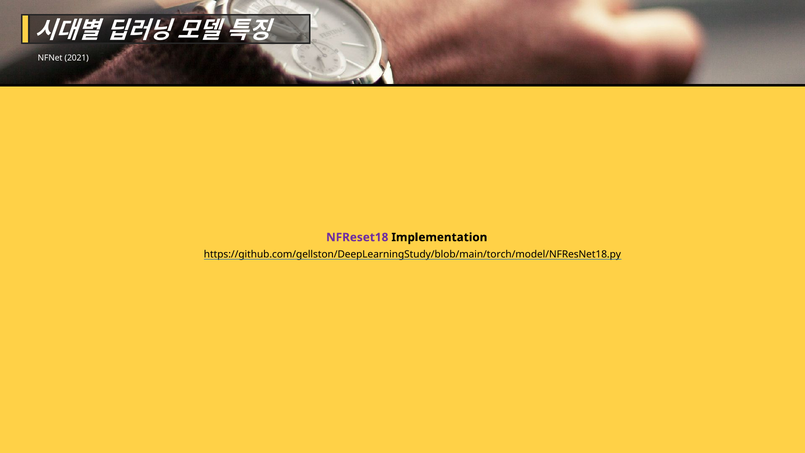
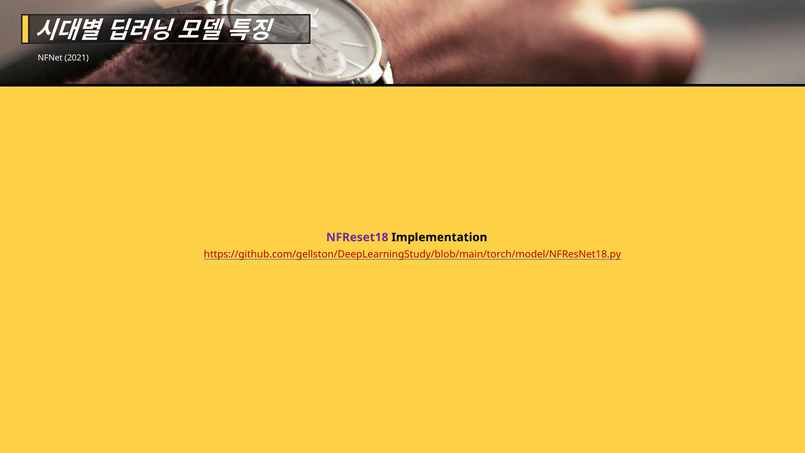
https://github.com/gellston/DeepLearningStudy/blob/main/torch/model/NFResNet18.py colour: black -> red
